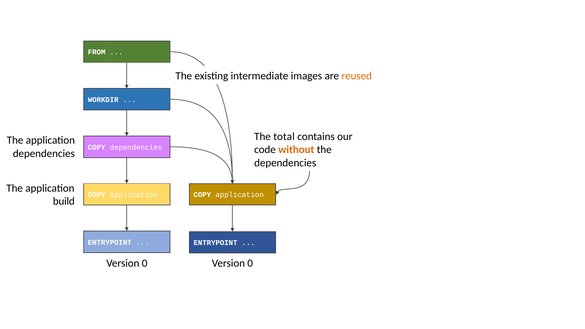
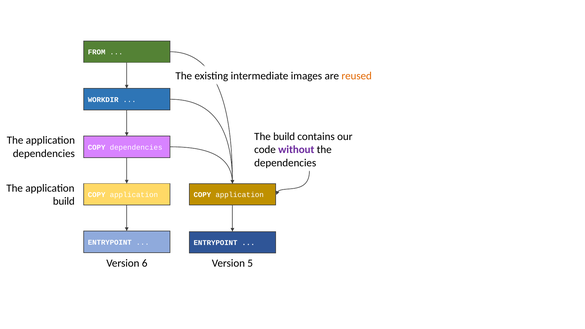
The total: total -> build
without colour: orange -> purple
0 at (145, 263): 0 -> 6
0 at (250, 263): 0 -> 5
